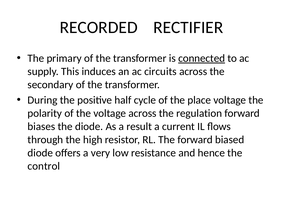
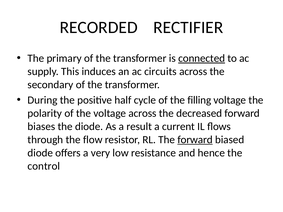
place: place -> filling
regulation: regulation -> decreased
high: high -> flow
forward at (195, 140) underline: none -> present
